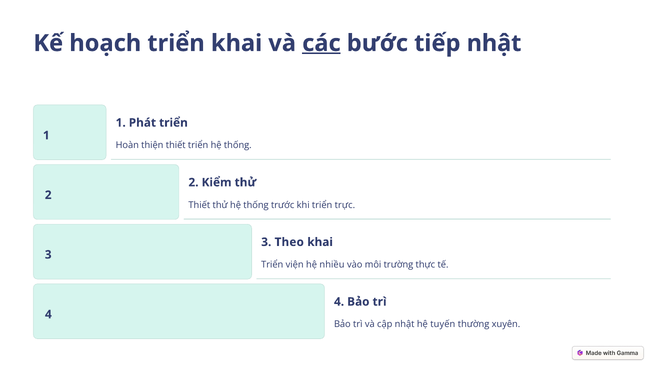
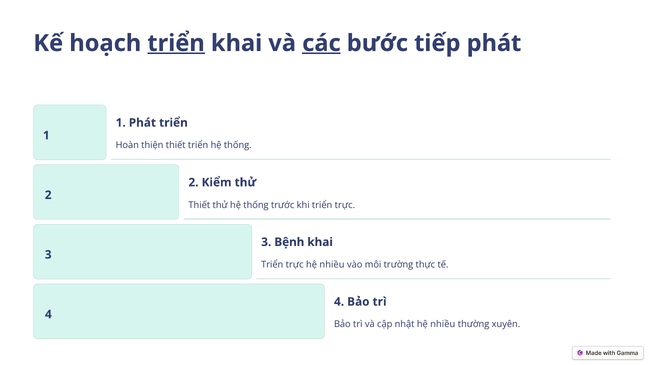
triển at (176, 43) underline: none -> present
tiếp nhật: nhật -> phát
Theo: Theo -> Bệnh
viện at (295, 265): viện -> trực
nhật hệ tuyến: tuyến -> nhiều
